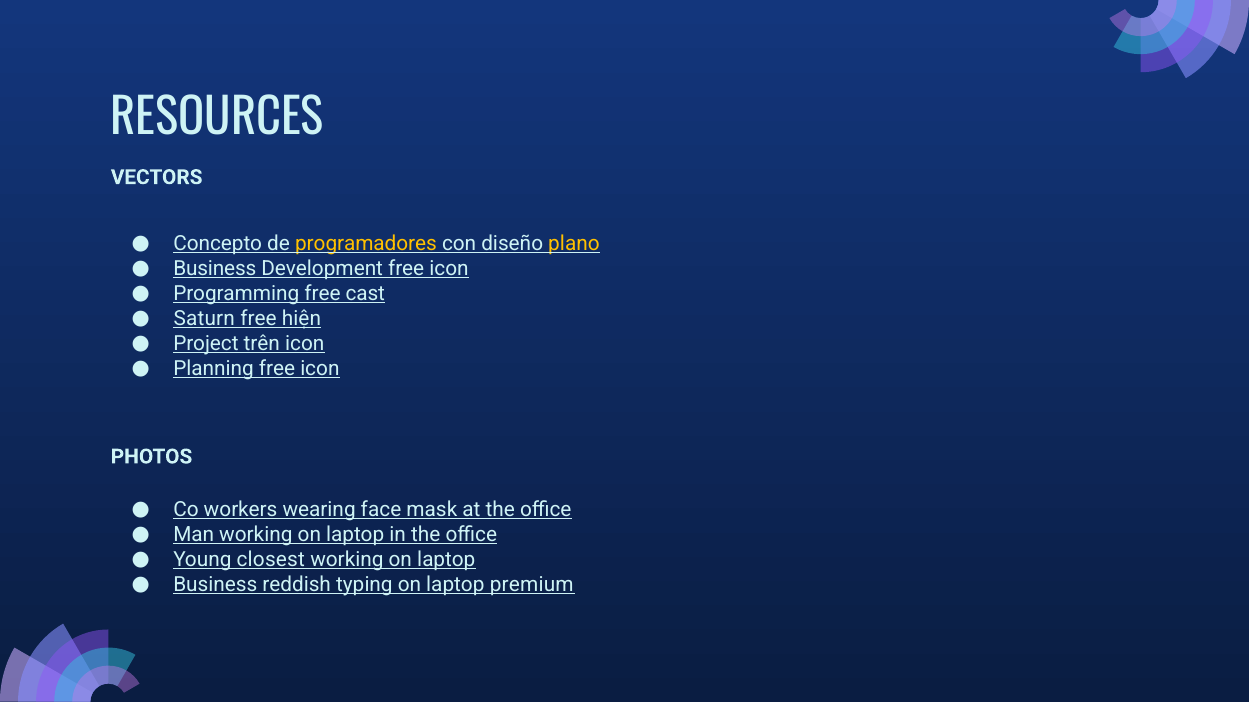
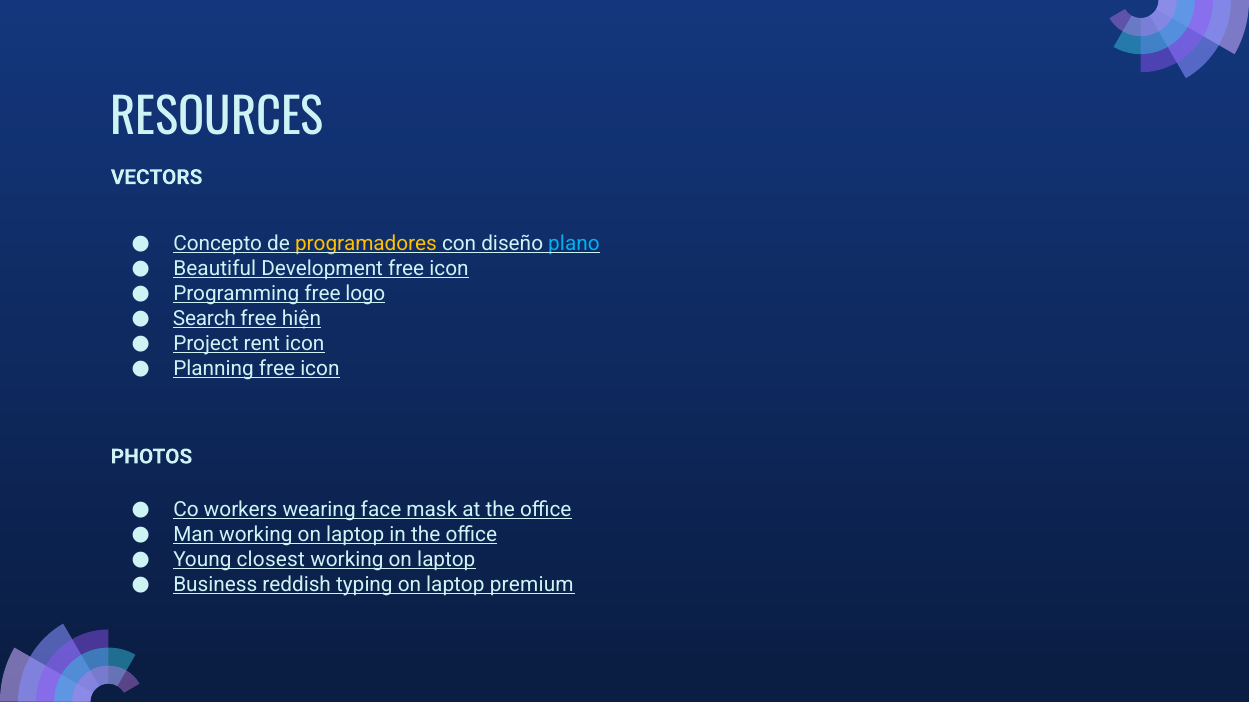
plano colour: yellow -> light blue
Business at (215, 269): Business -> Beautiful
cast: cast -> logo
Saturn: Saturn -> Search
trên: trên -> rent
